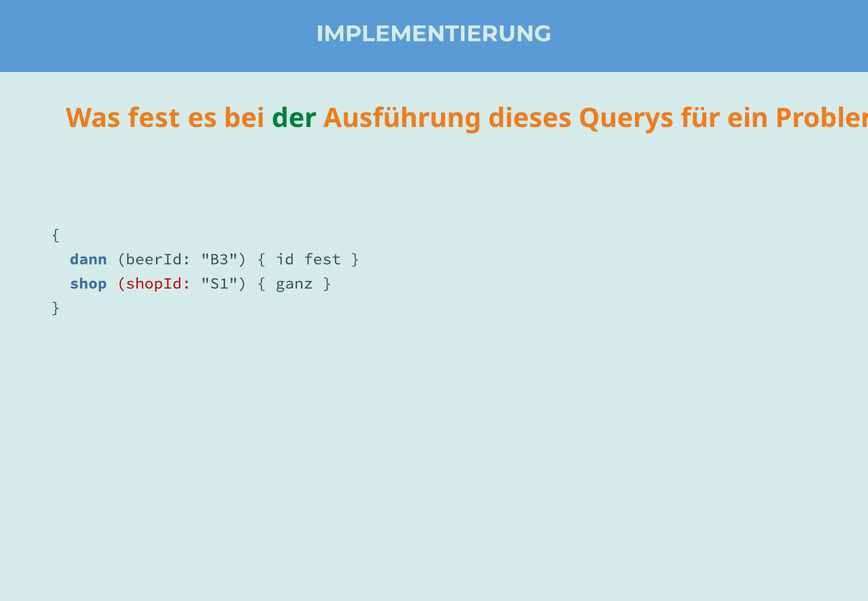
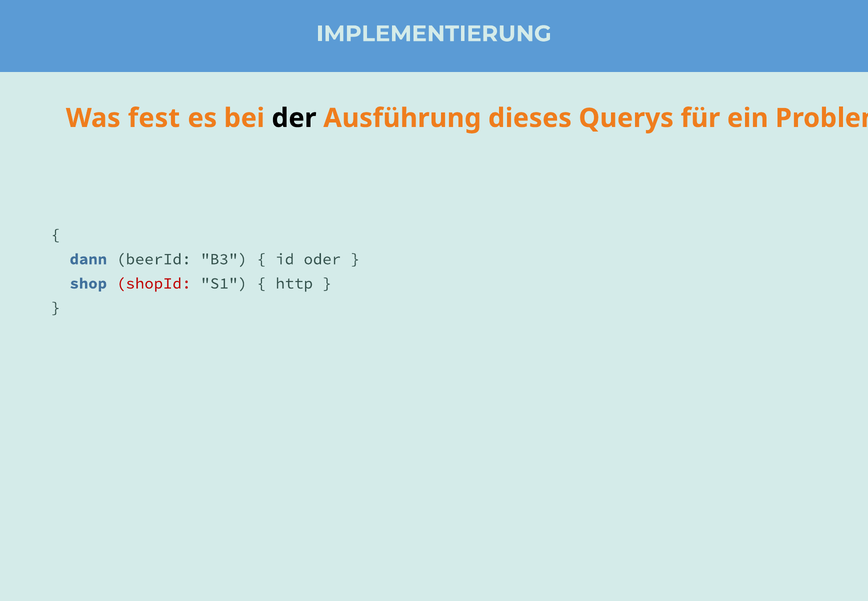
der colour: green -> black
id fest: fest -> oder
ganz: ganz -> http
